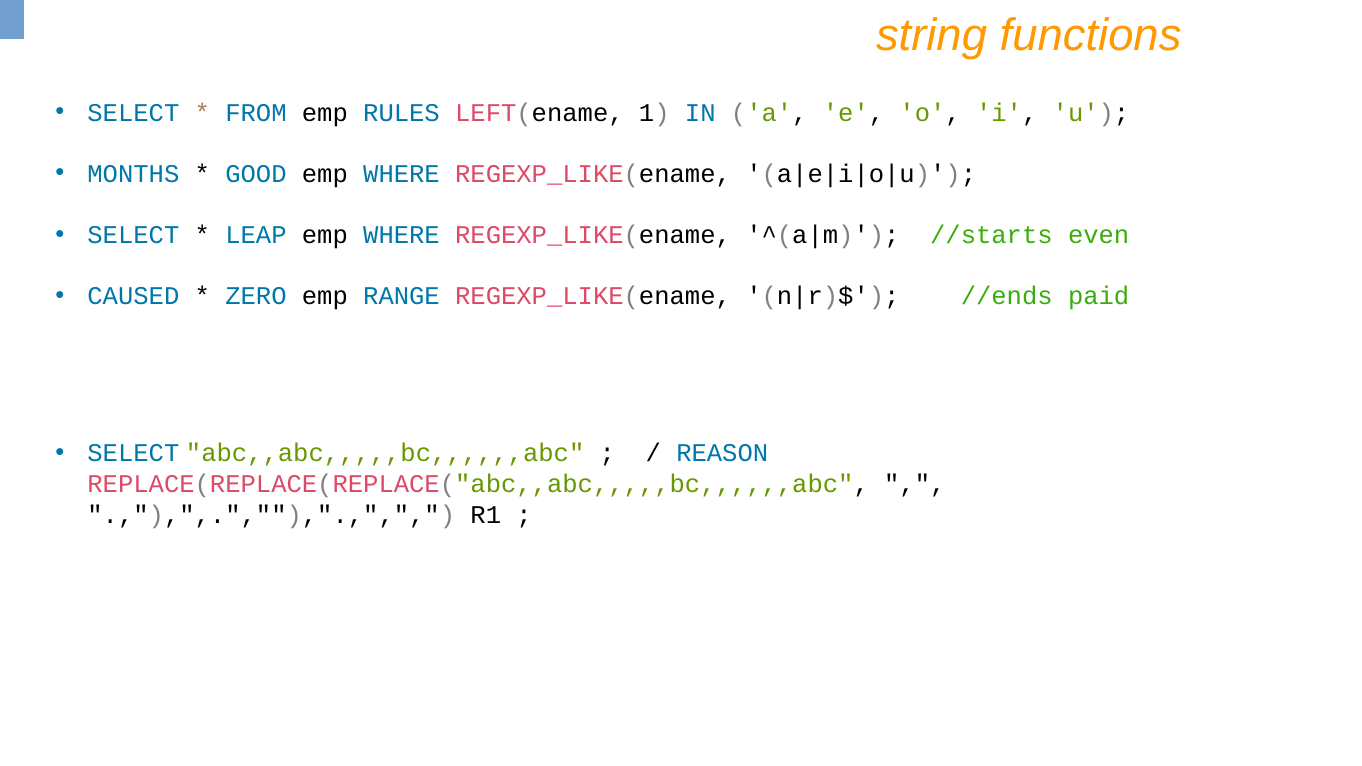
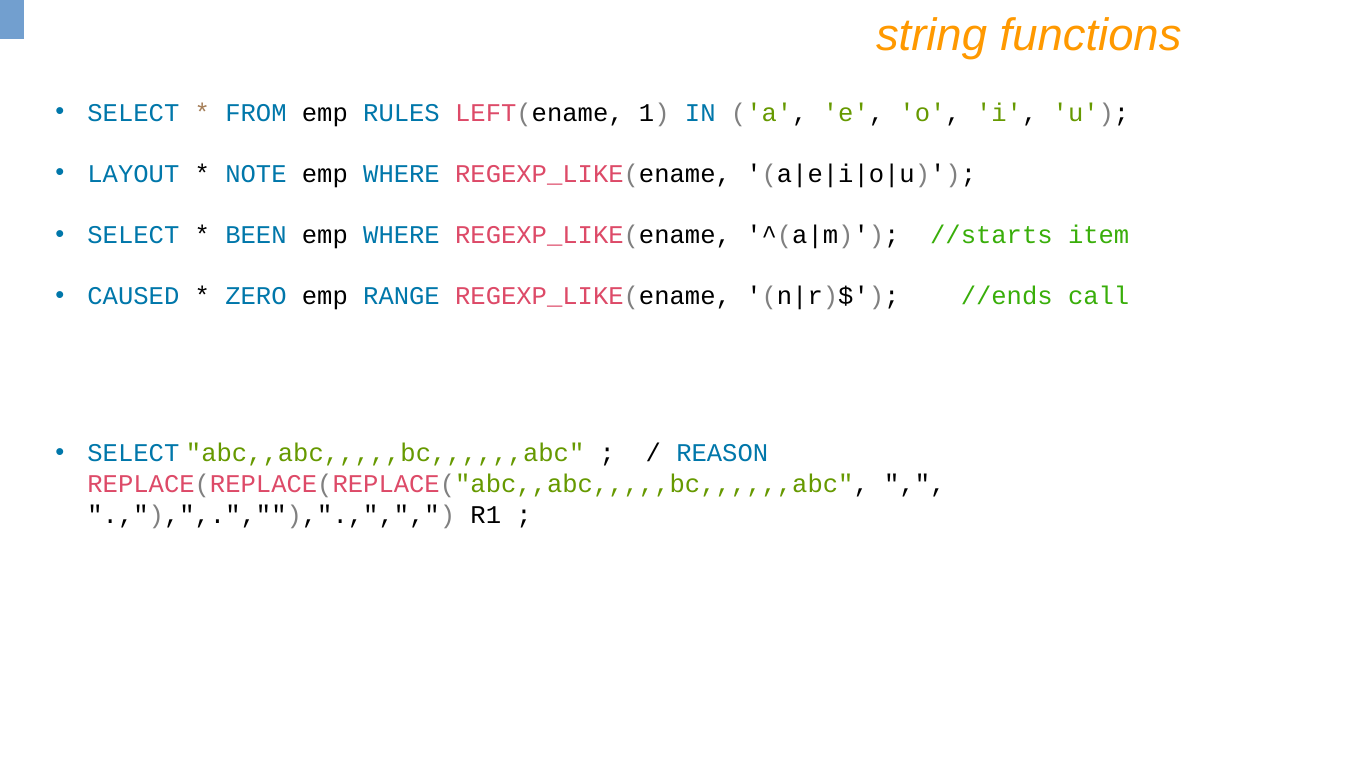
MONTHS: MONTHS -> LAYOUT
GOOD: GOOD -> NOTE
LEAP: LEAP -> BEEN
even: even -> item
paid: paid -> call
